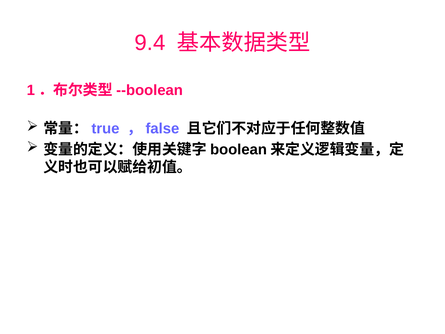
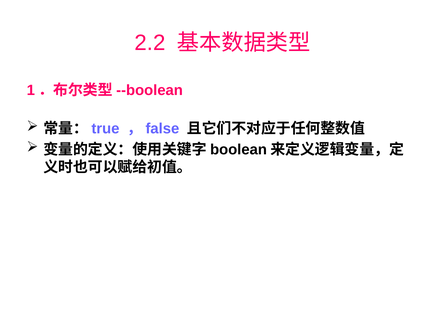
9.4: 9.4 -> 2.2
